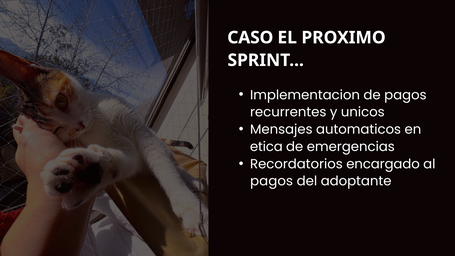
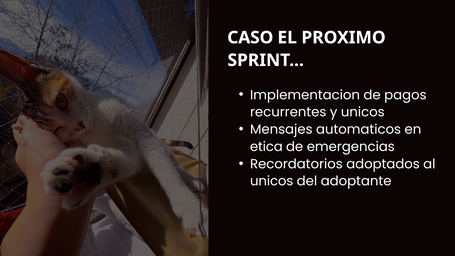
encargado: encargado -> adoptados
pagos at (272, 181): pagos -> unicos
